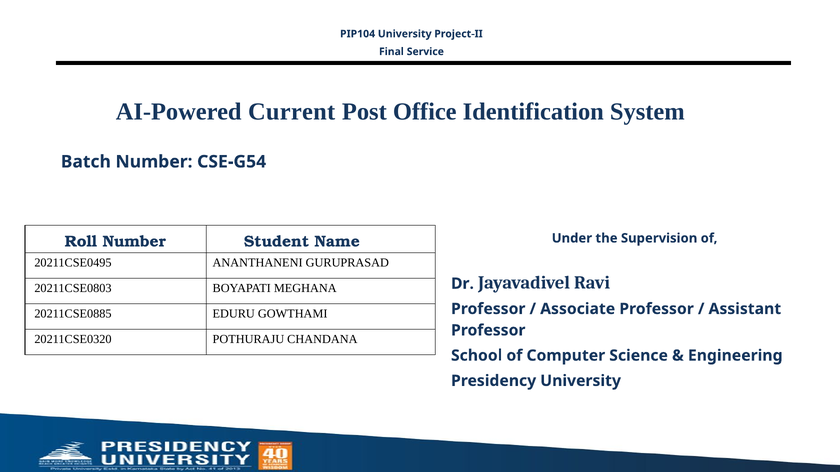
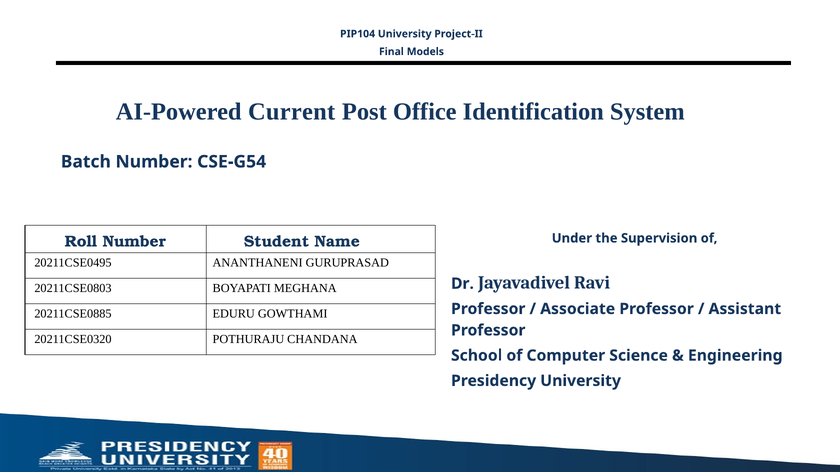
Service: Service -> Models
